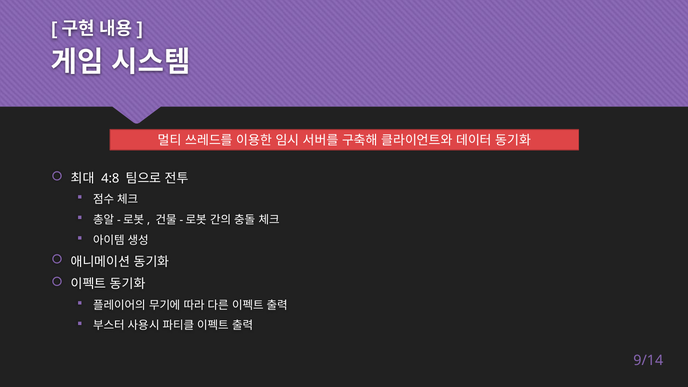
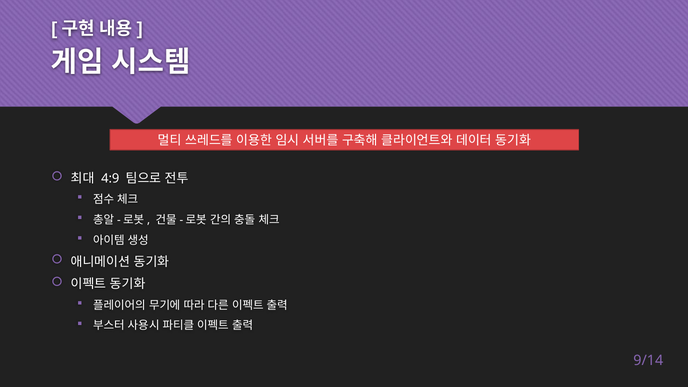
4:8: 4:8 -> 4:9
